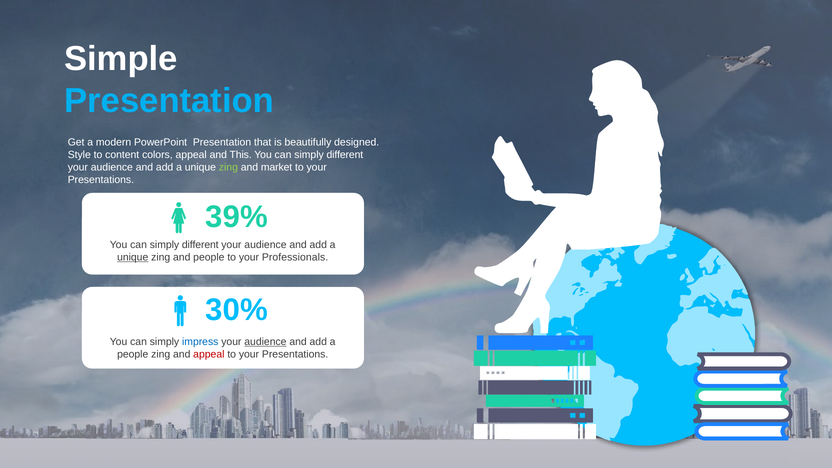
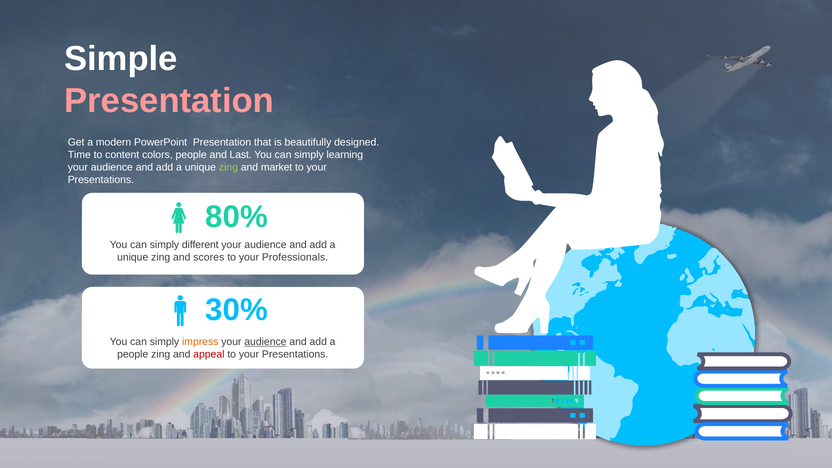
Presentation at (169, 101) colour: light blue -> pink
Style: Style -> Time
colors appeal: appeal -> people
This: This -> Last
different at (345, 155): different -> learning
39%: 39% -> 80%
unique at (133, 257) underline: present -> none
and people: people -> scores
impress colour: blue -> orange
